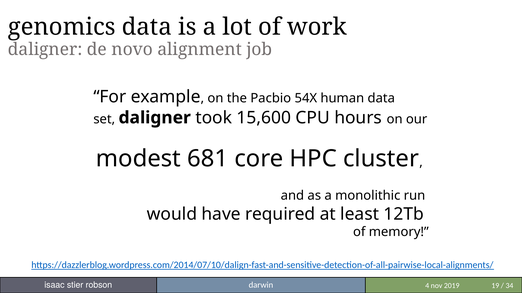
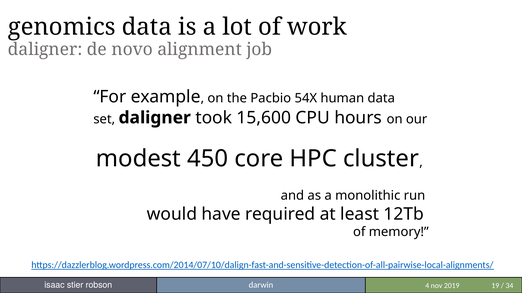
681: 681 -> 450
